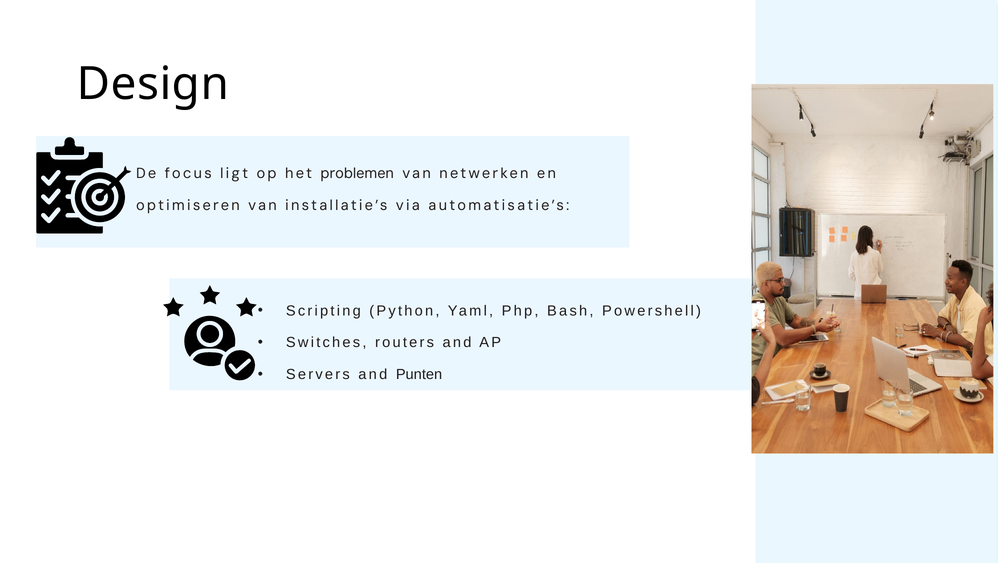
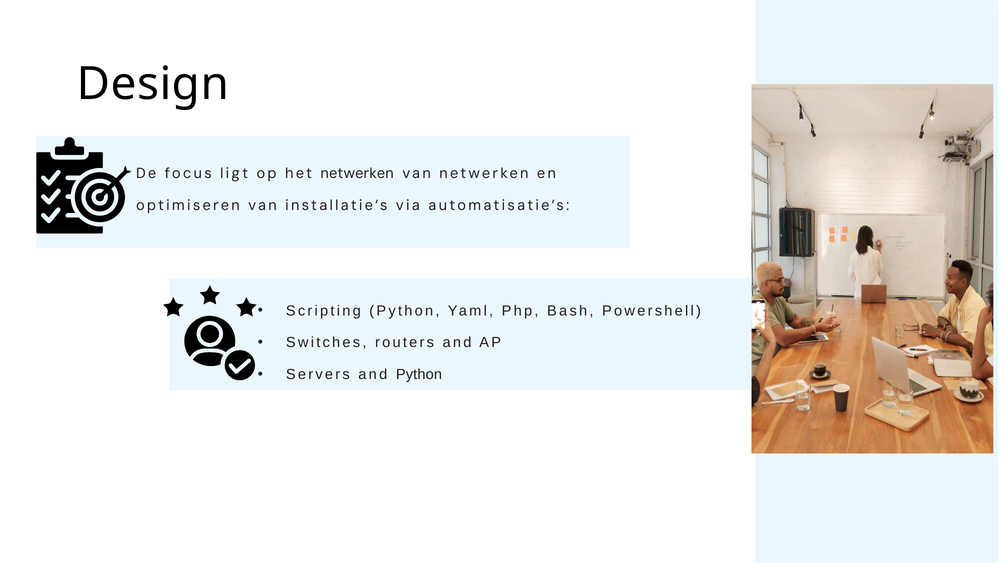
het problemen: problemen -> netwerken
and Punten: Punten -> Python
